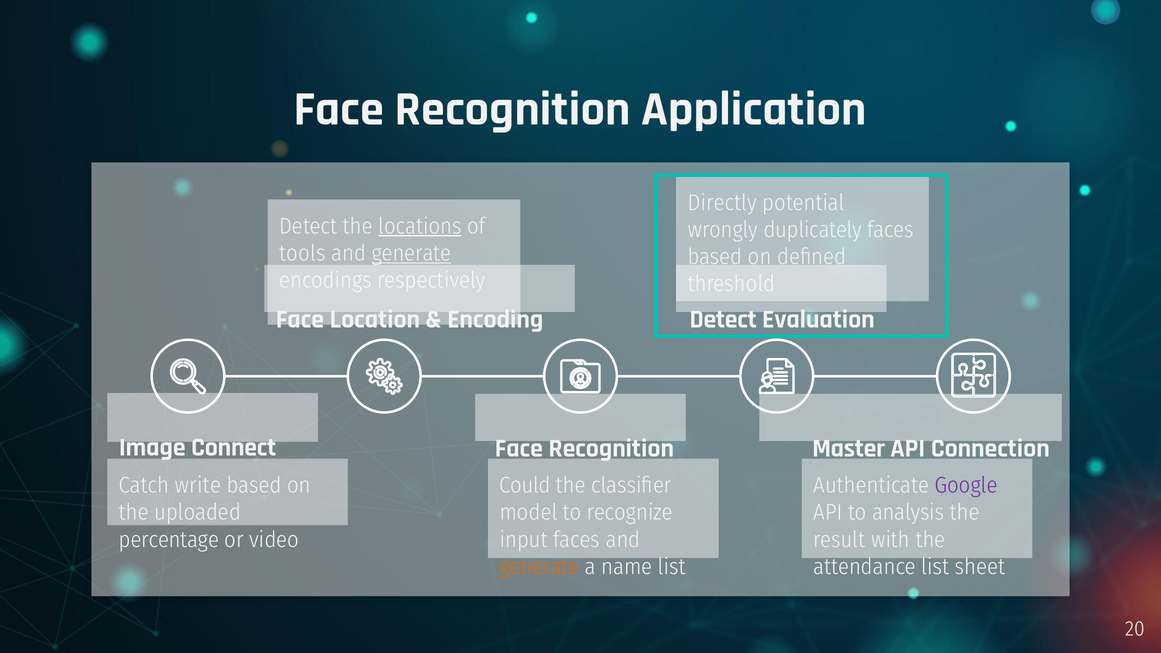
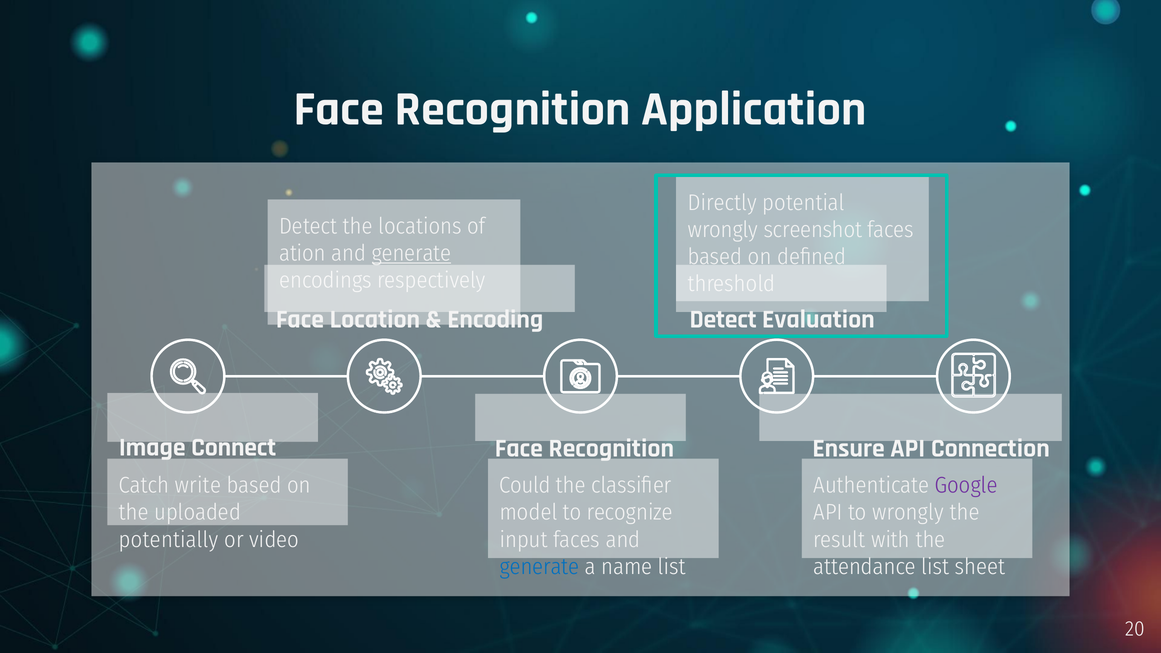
locations underline: present -> none
duplicately: duplicately -> screenshot
tools: tools -> ation
Master: Master -> Ensure
to analysis: analysis -> wrongly
percentage: percentage -> potentially
generate at (539, 567) colour: orange -> blue
